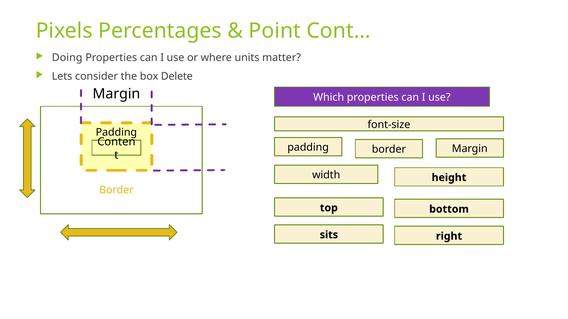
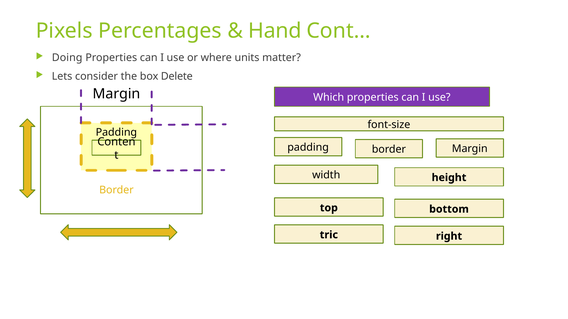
Point: Point -> Hand
sits: sits -> tric
